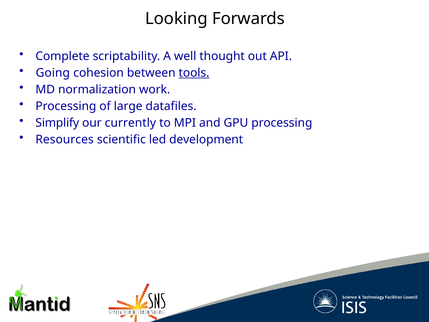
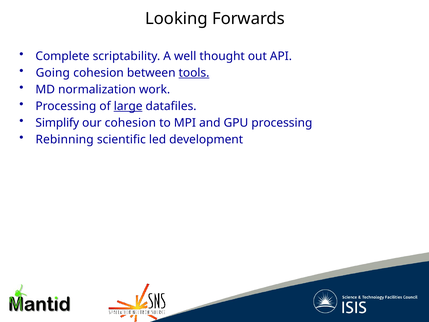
large underline: none -> present
our currently: currently -> cohesion
Resources: Resources -> Rebinning
